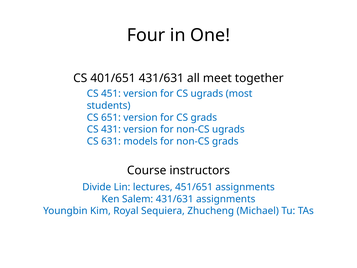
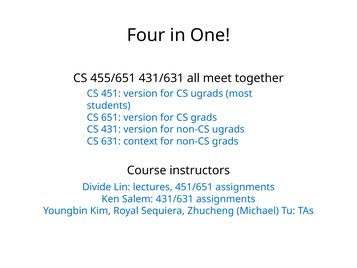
401/651: 401/651 -> 455/651
models: models -> context
